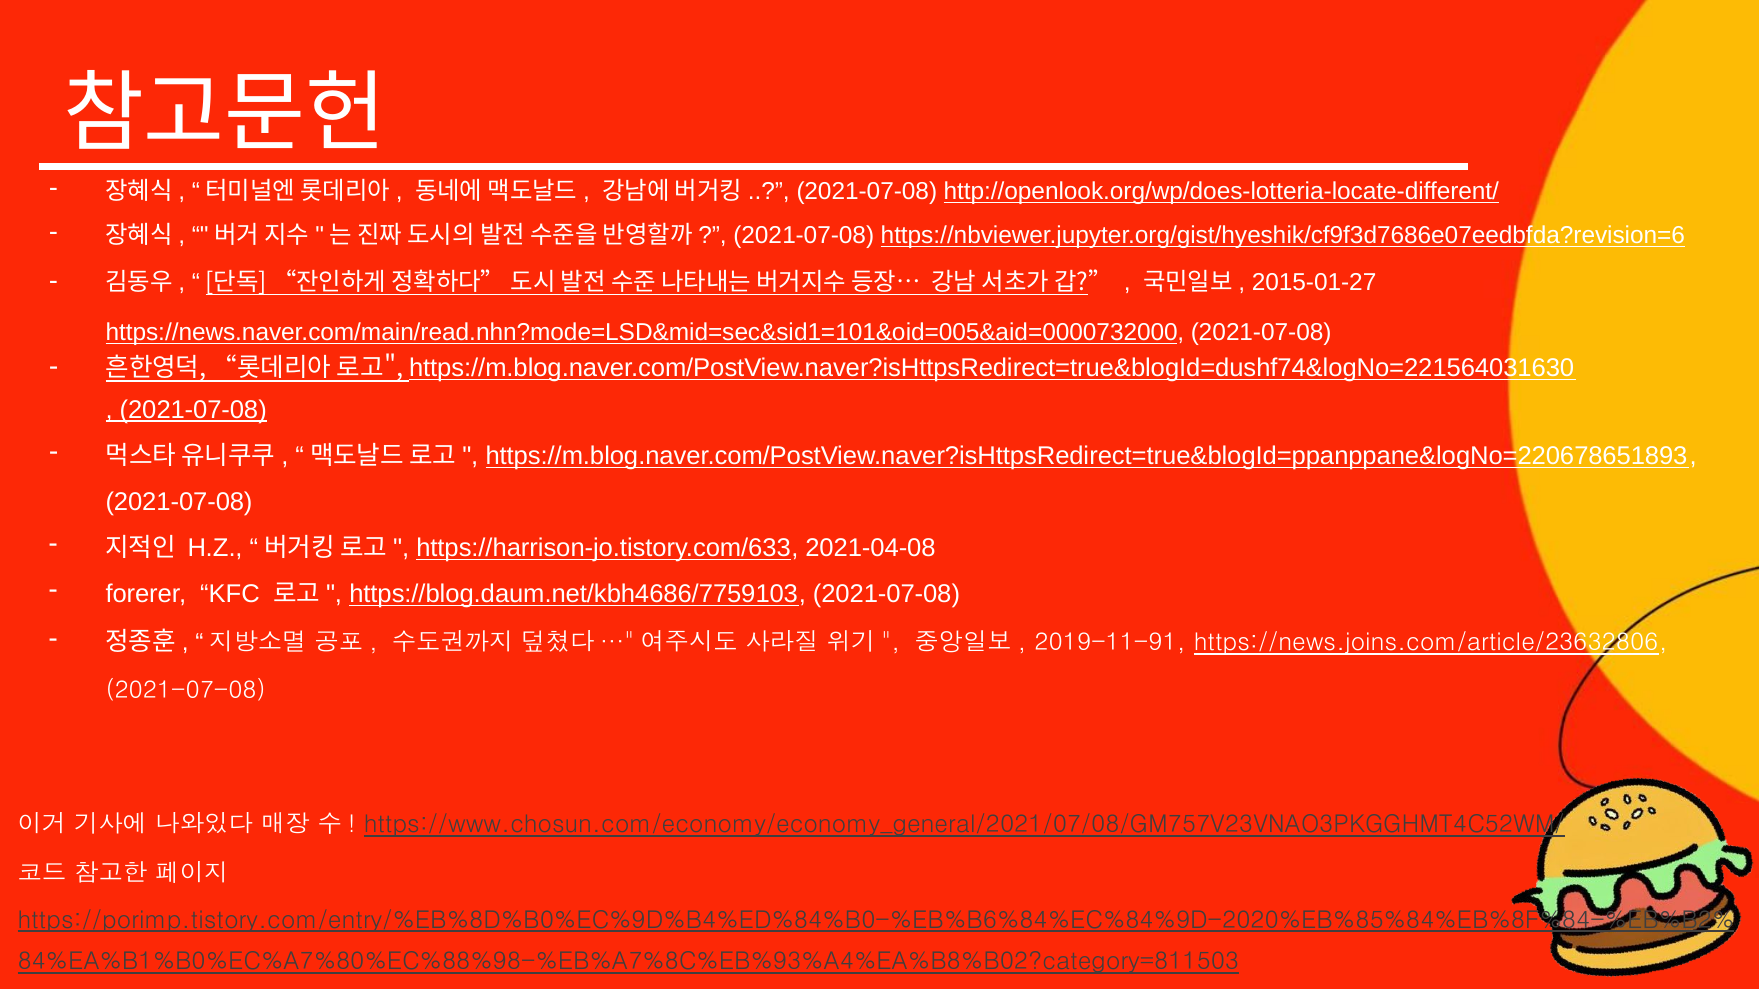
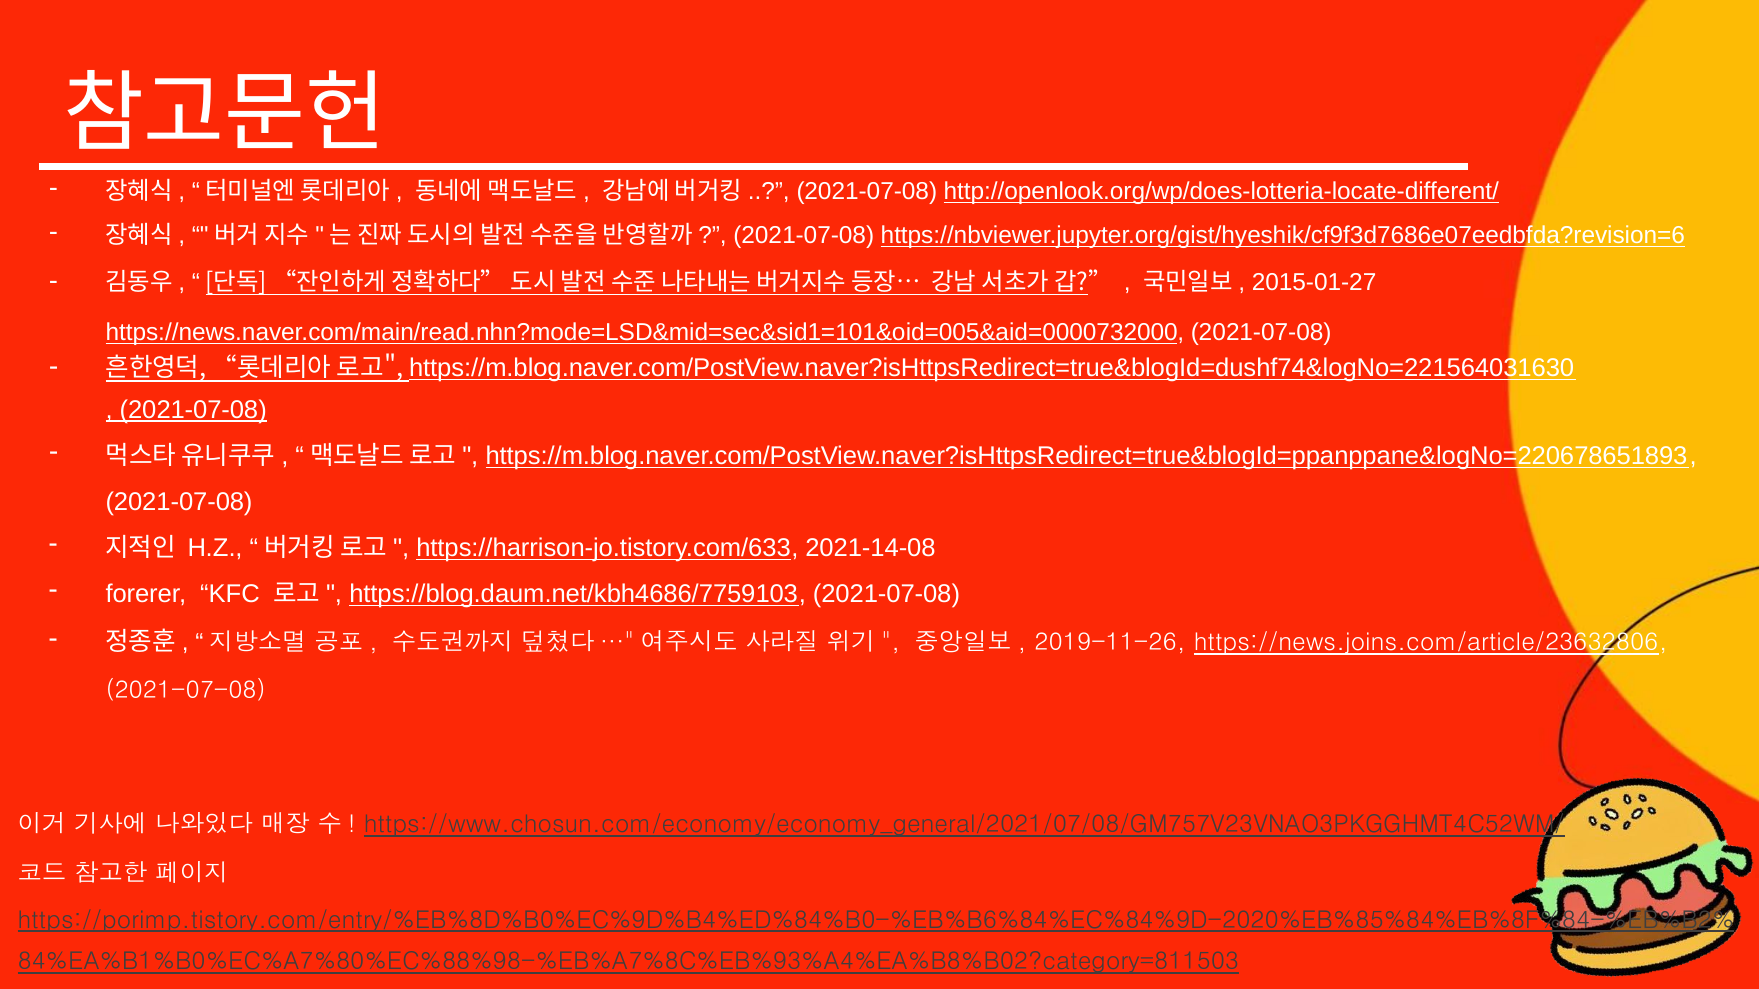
2021-04-08: 2021-04-08 -> 2021-14-08
2019-11-91: 2019-11-91 -> 2019-11-26
